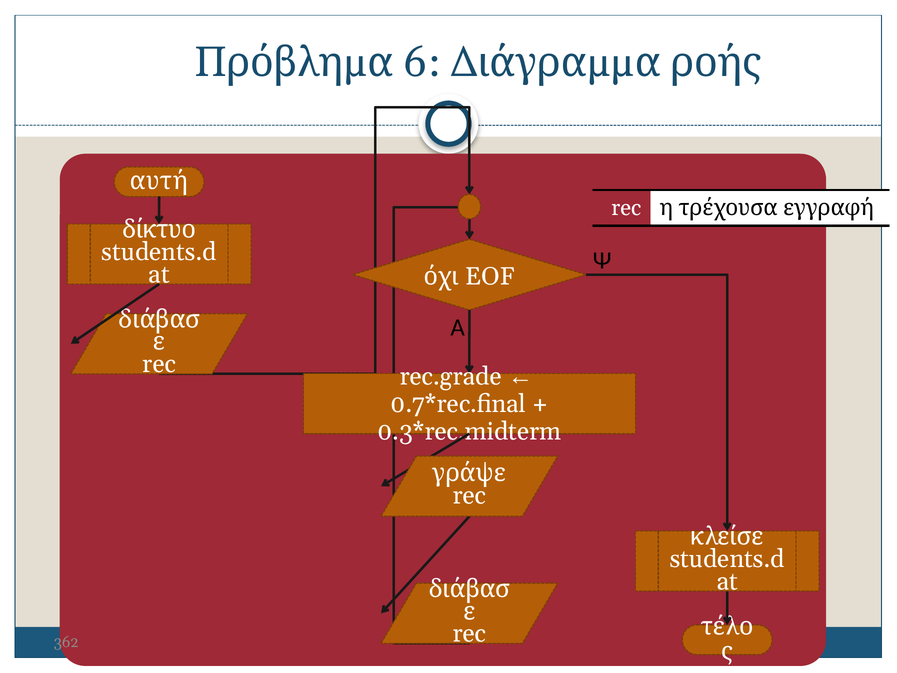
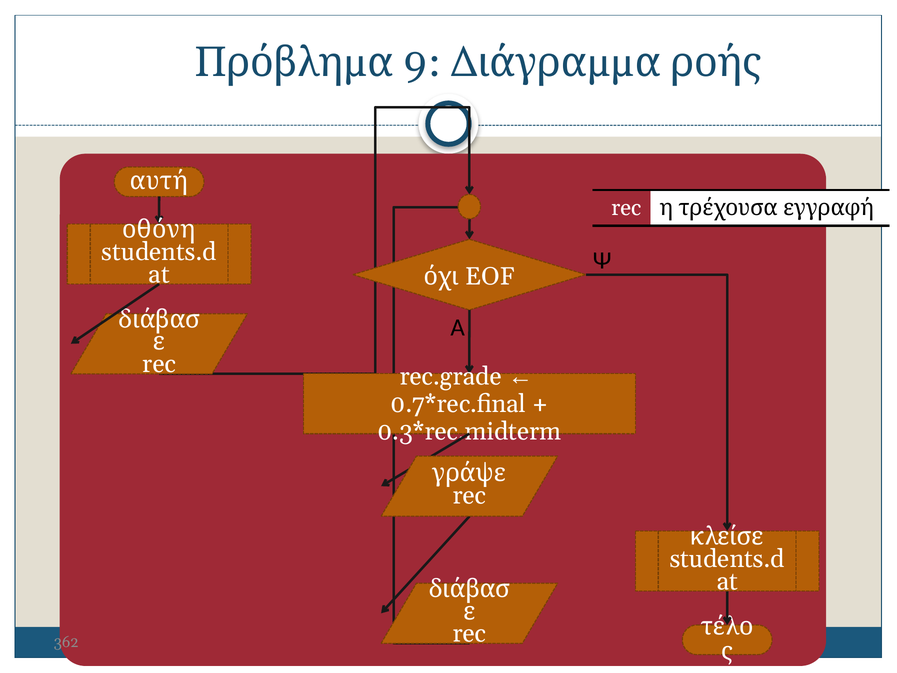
6: 6 -> 9
δίκτυο: δίκτυο -> οθόνη
